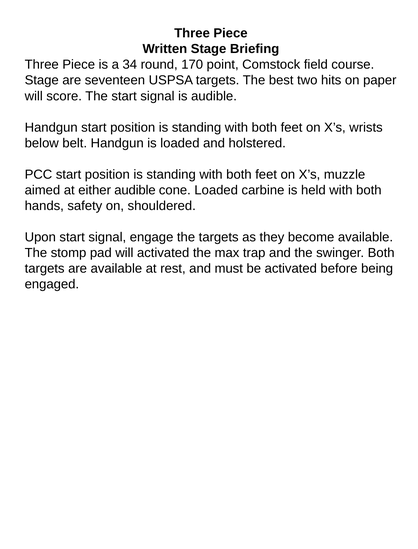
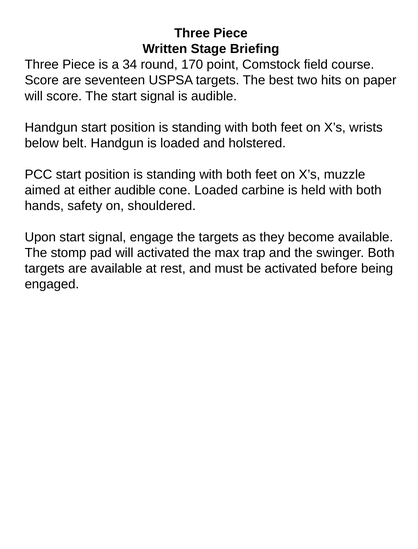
Stage at (42, 80): Stage -> Score
